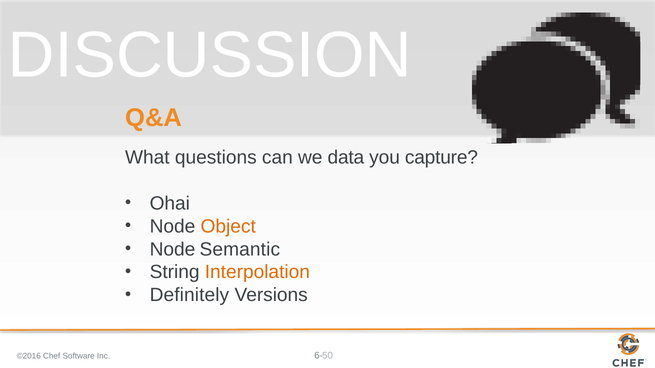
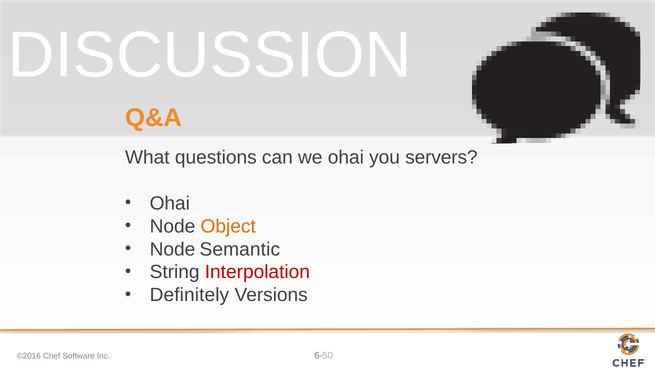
we data: data -> ohai
capture: capture -> servers
Interpolation colour: orange -> red
